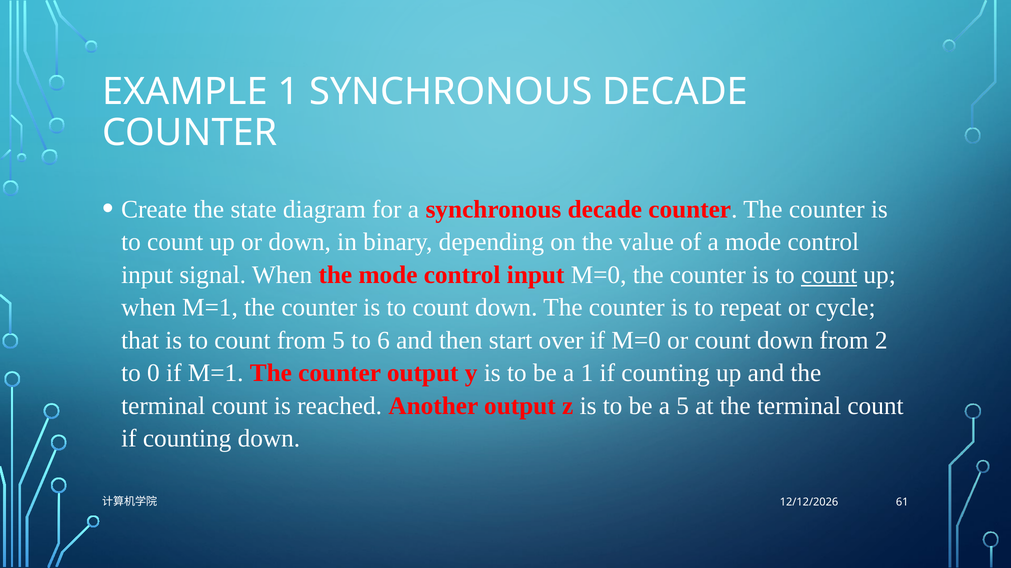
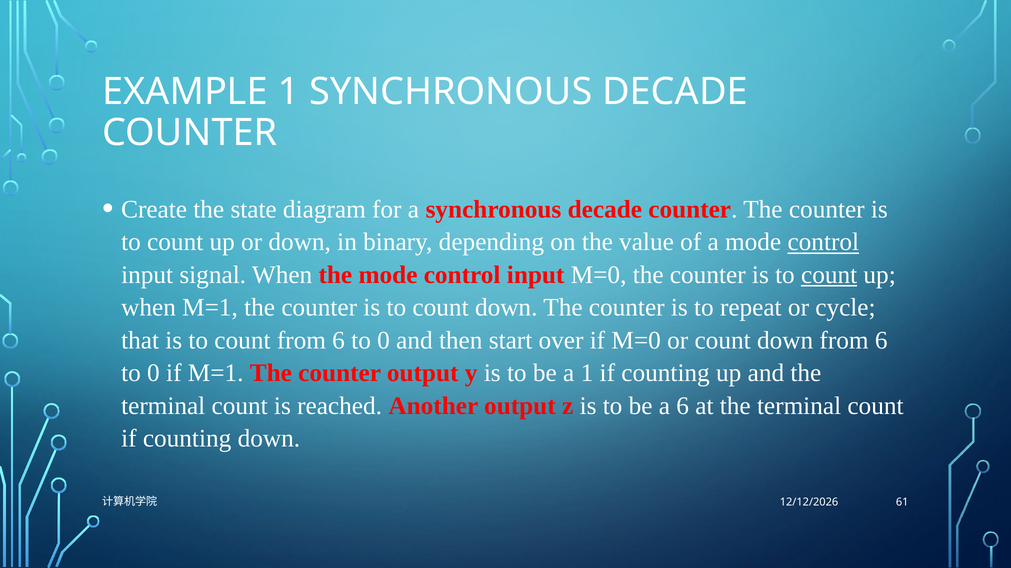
control at (823, 242) underline: none -> present
count from 5: 5 -> 6
6 at (384, 341): 6 -> 0
down from 2: 2 -> 6
a 5: 5 -> 6
